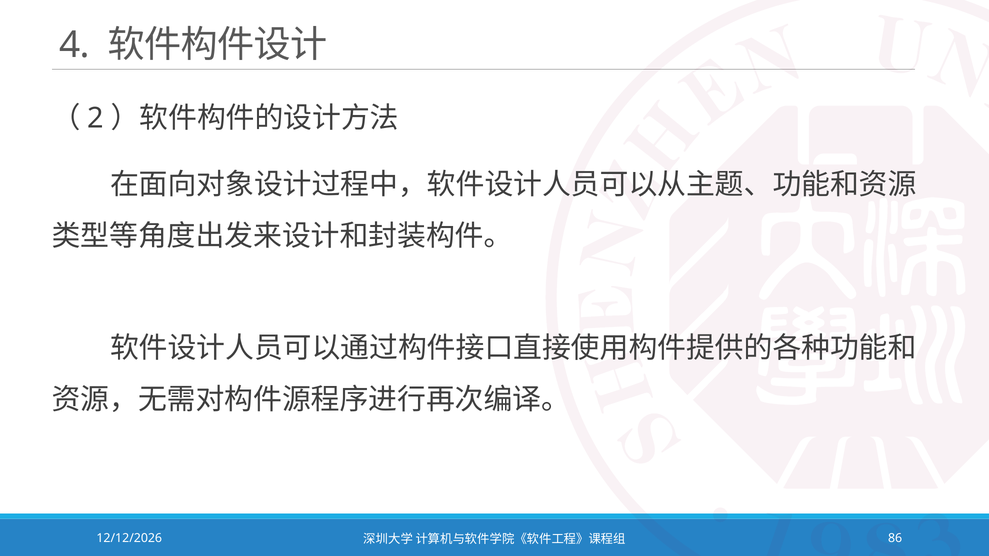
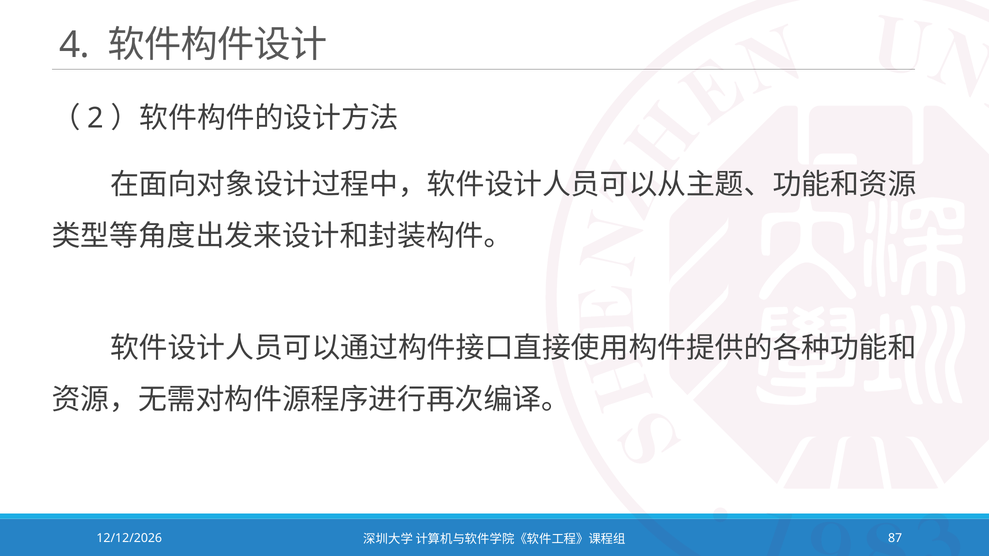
86: 86 -> 87
